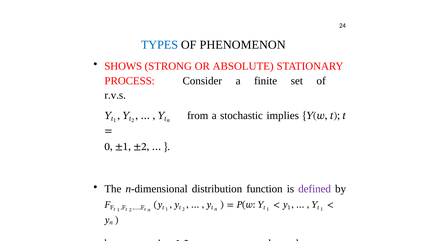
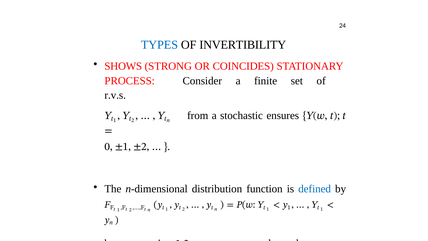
PHENOMENON: PHENOMENON -> INVERTIBILITY
ABSOLUTE: ABSOLUTE -> COINCIDES
implies: implies -> ensures
defined colour: purple -> blue
